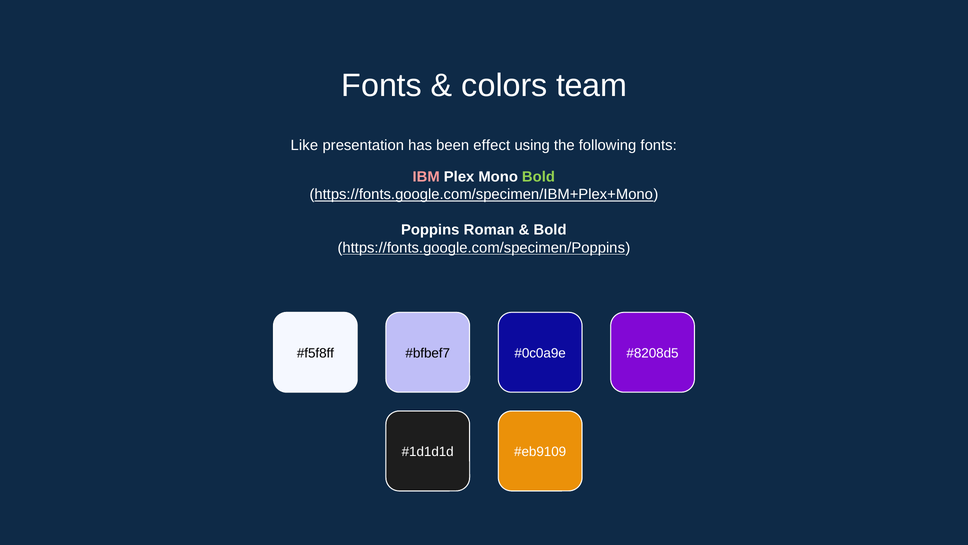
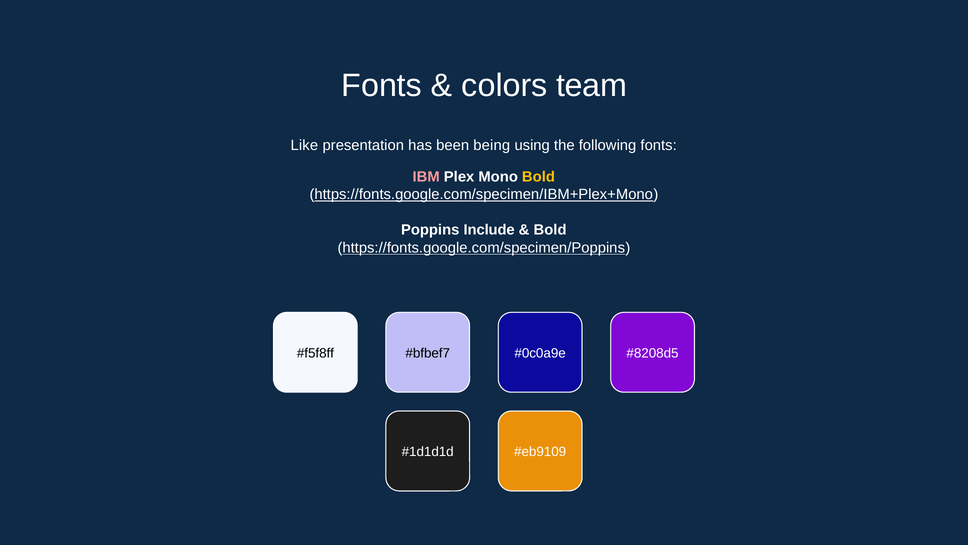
effect: effect -> being
Bold at (538, 177) colour: light green -> yellow
Roman: Roman -> Include
